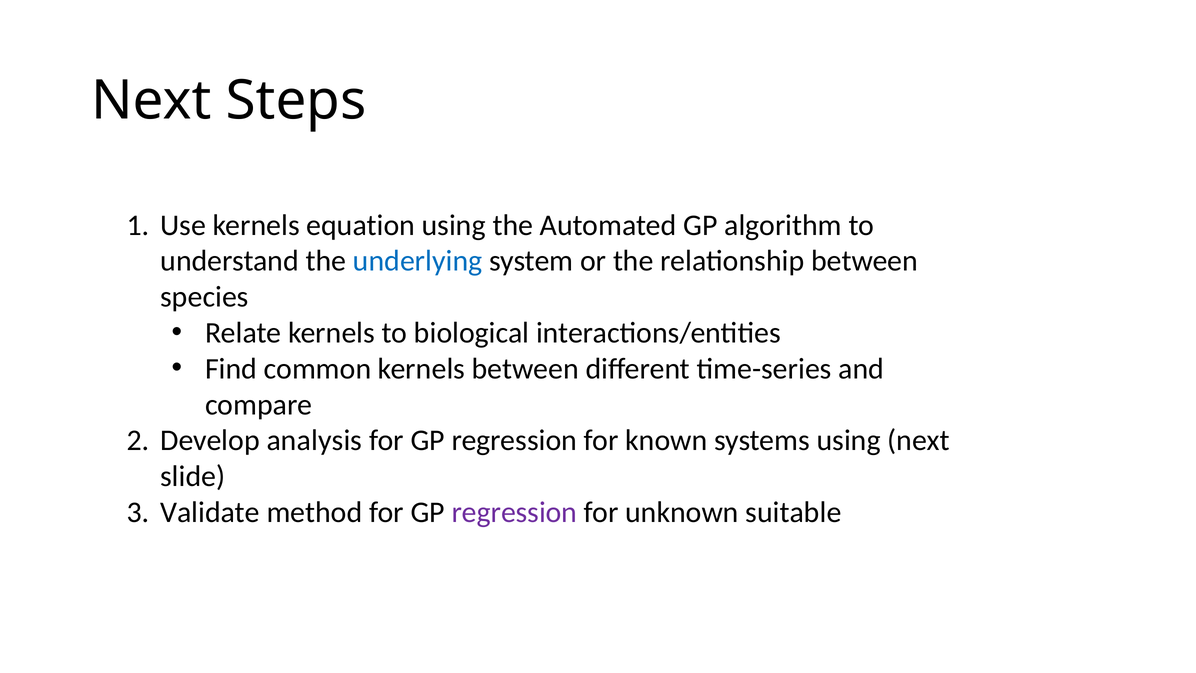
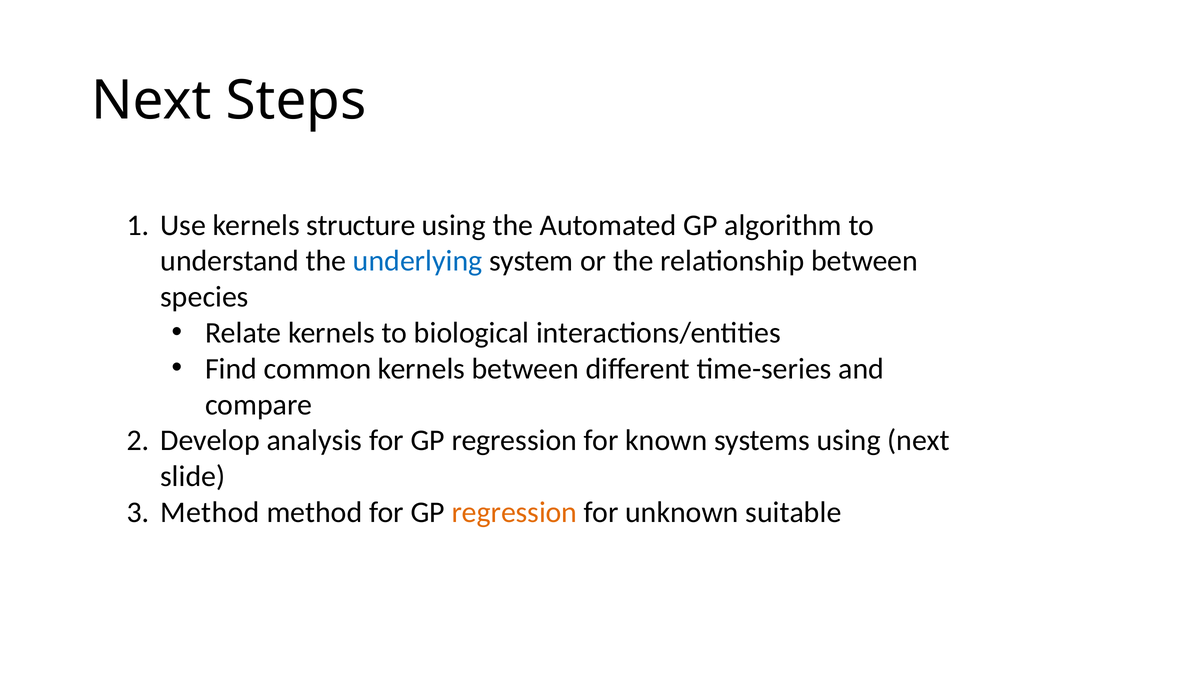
equation: equation -> structure
Validate at (210, 512): Validate -> Method
regression at (514, 512) colour: purple -> orange
